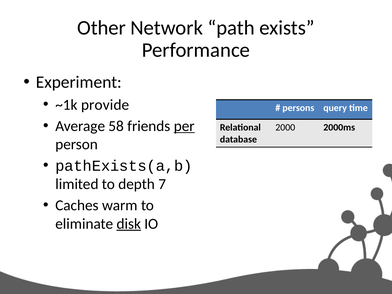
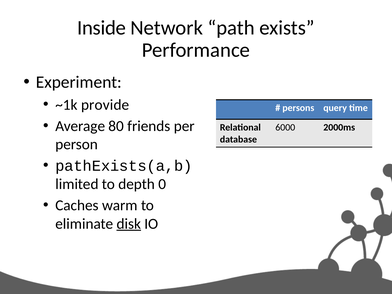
Other: Other -> Inside
58: 58 -> 80
per underline: present -> none
2000: 2000 -> 6000
7: 7 -> 0
